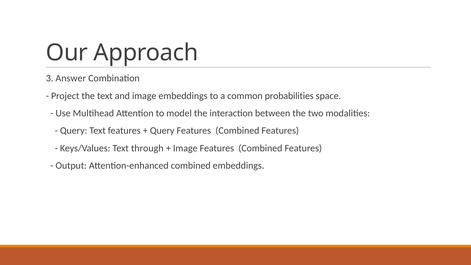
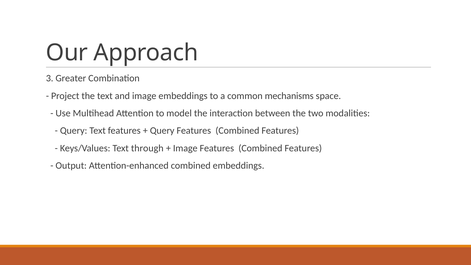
Answer: Answer -> Greater
probabilities: probabilities -> mechanisms
